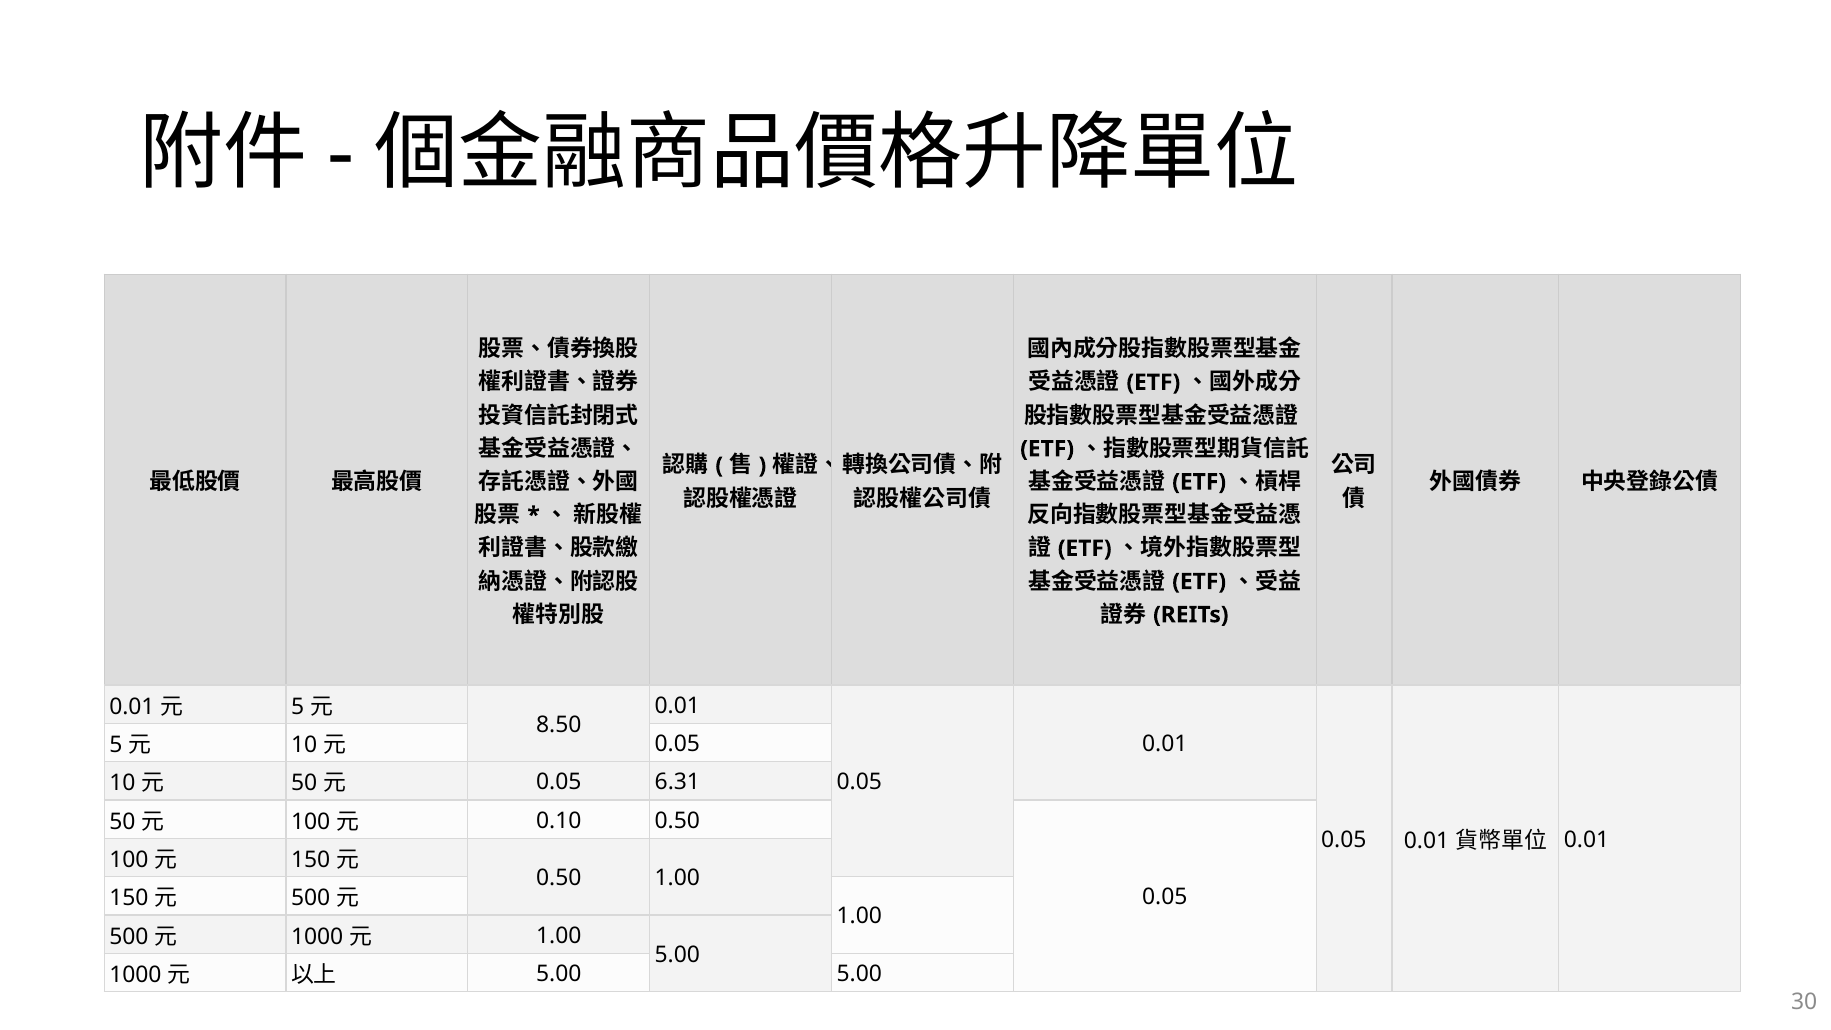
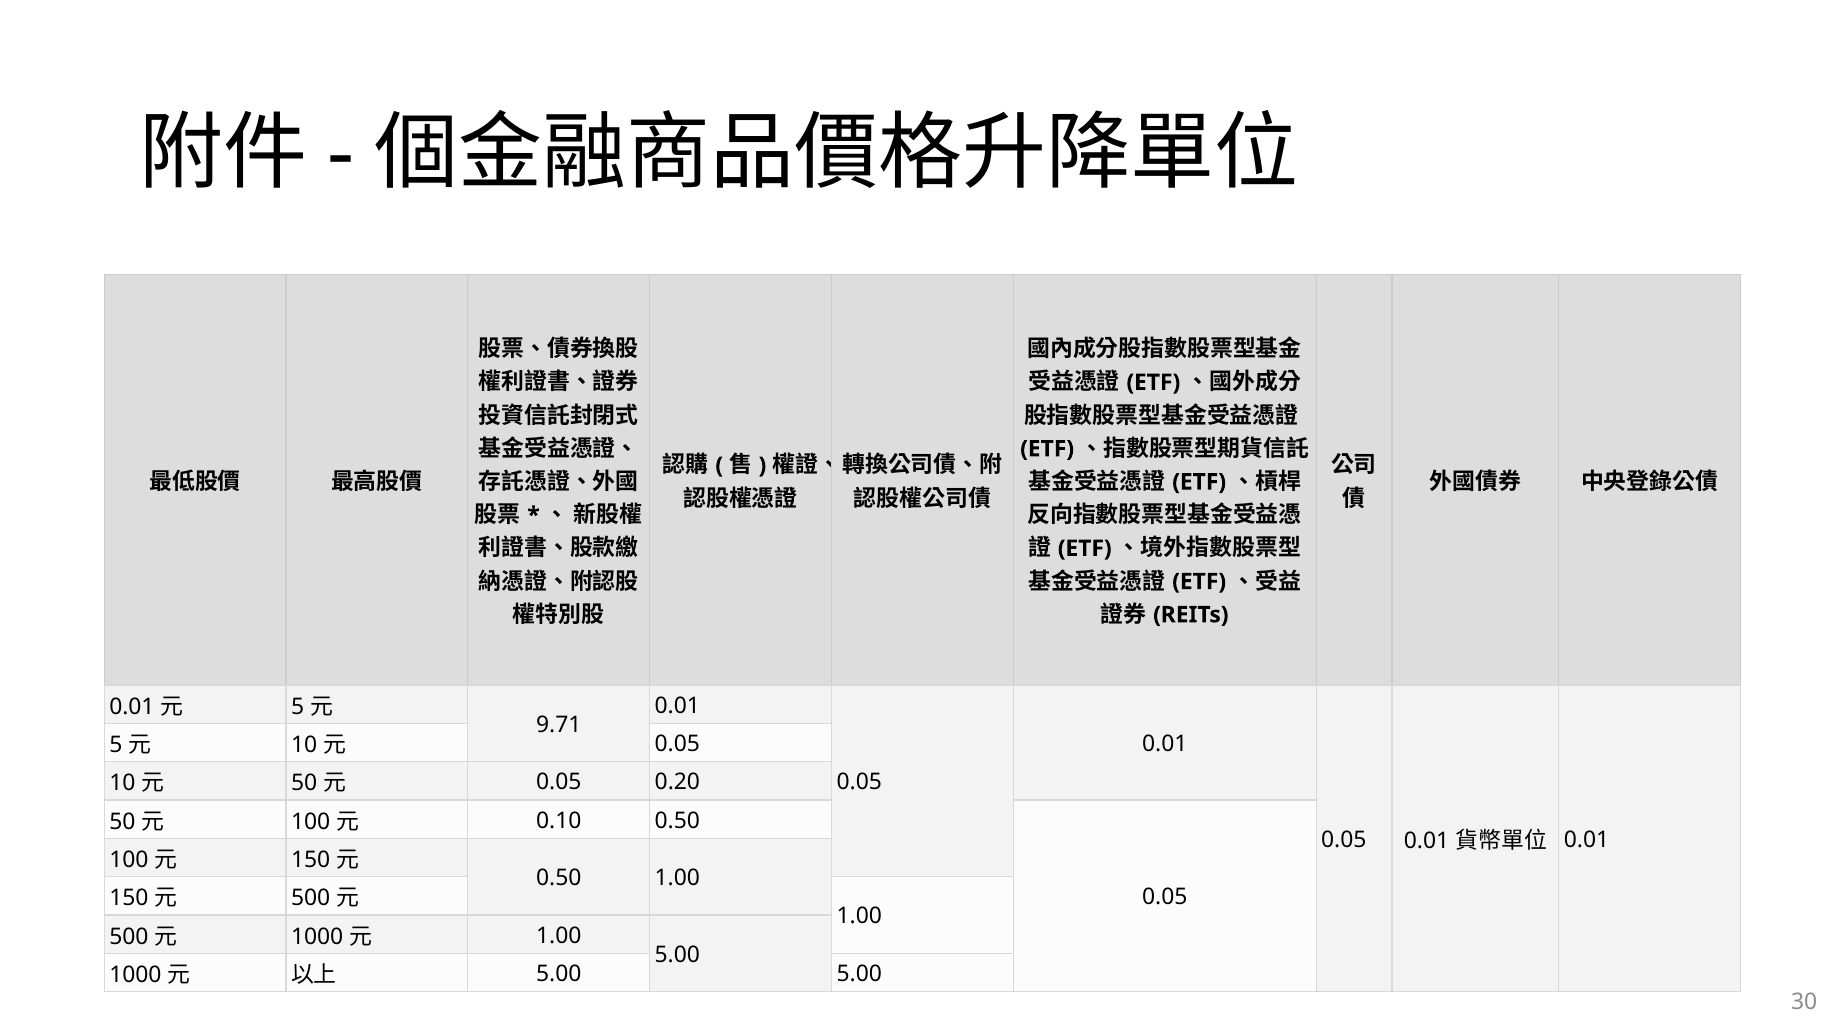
8.50: 8.50 -> 9.71
6.31: 6.31 -> 0.20
